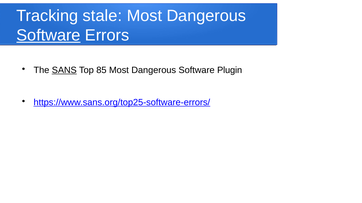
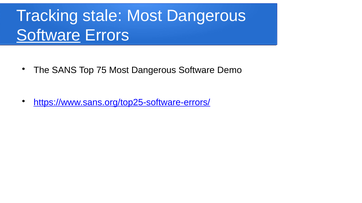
SANS underline: present -> none
85: 85 -> 75
Plugin: Plugin -> Demo
